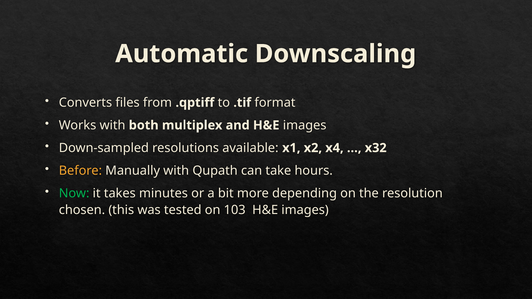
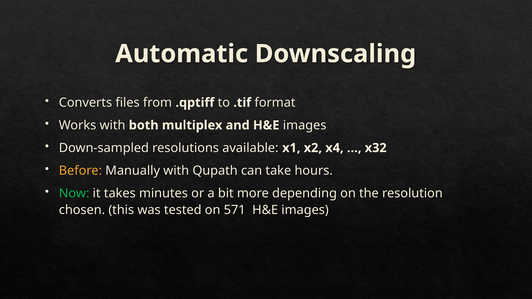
103: 103 -> 571
